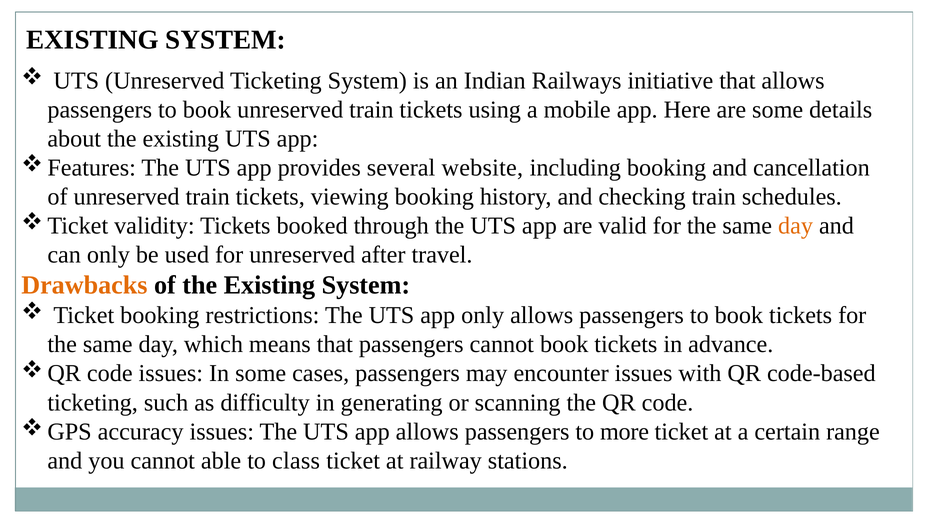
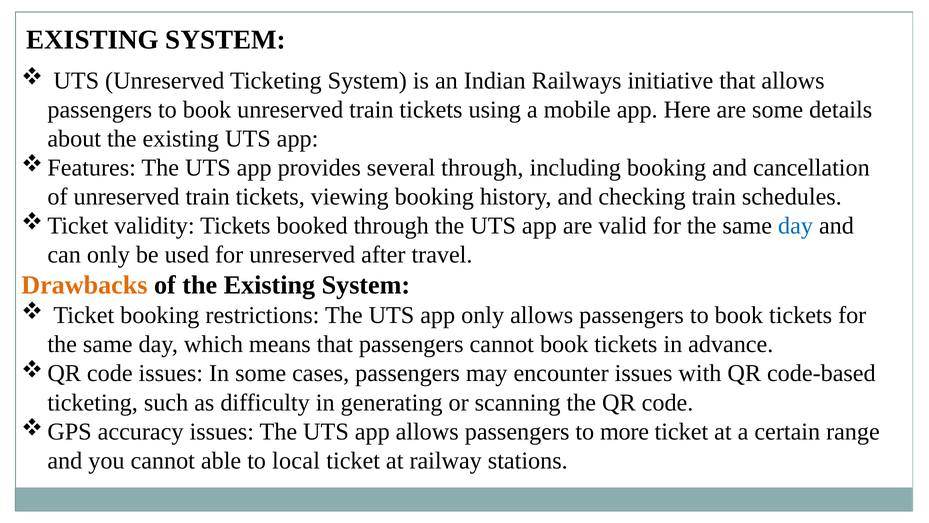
several website: website -> through
day at (796, 226) colour: orange -> blue
class: class -> local
